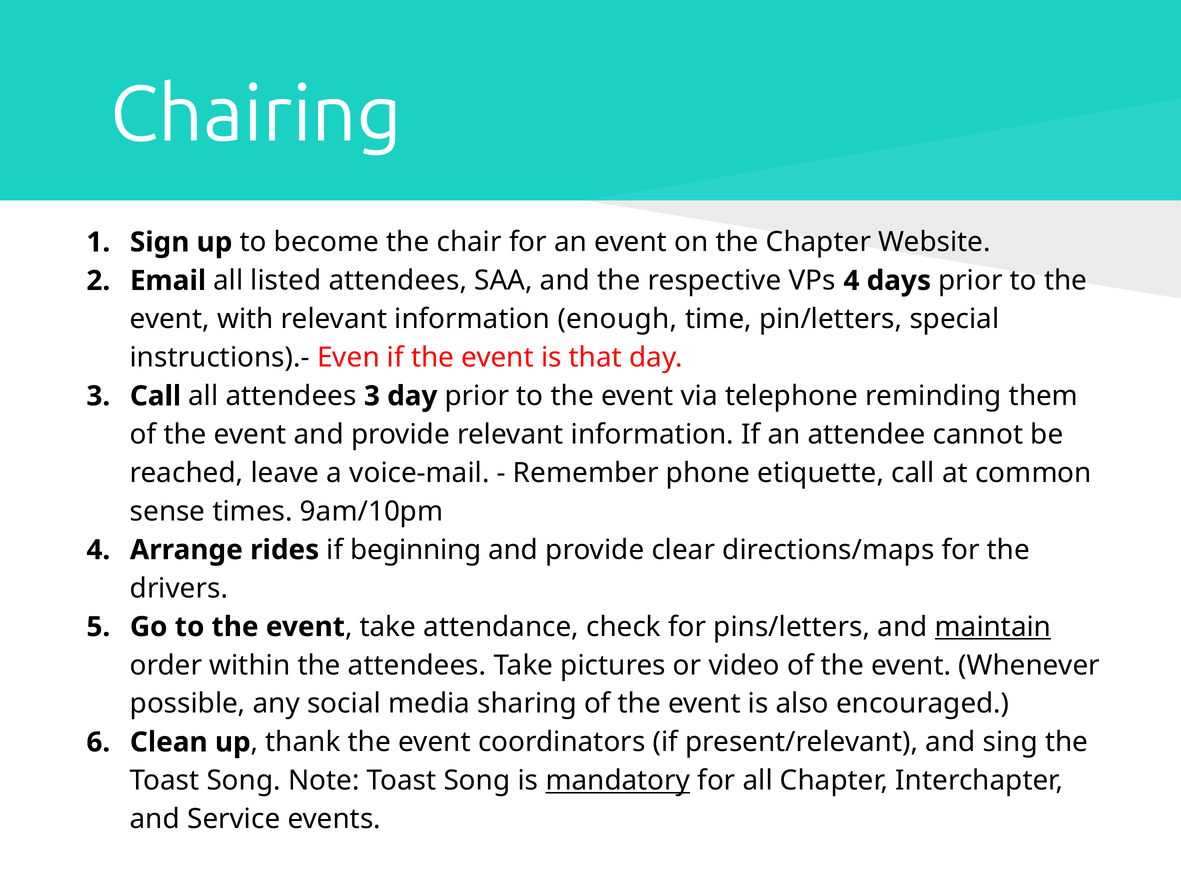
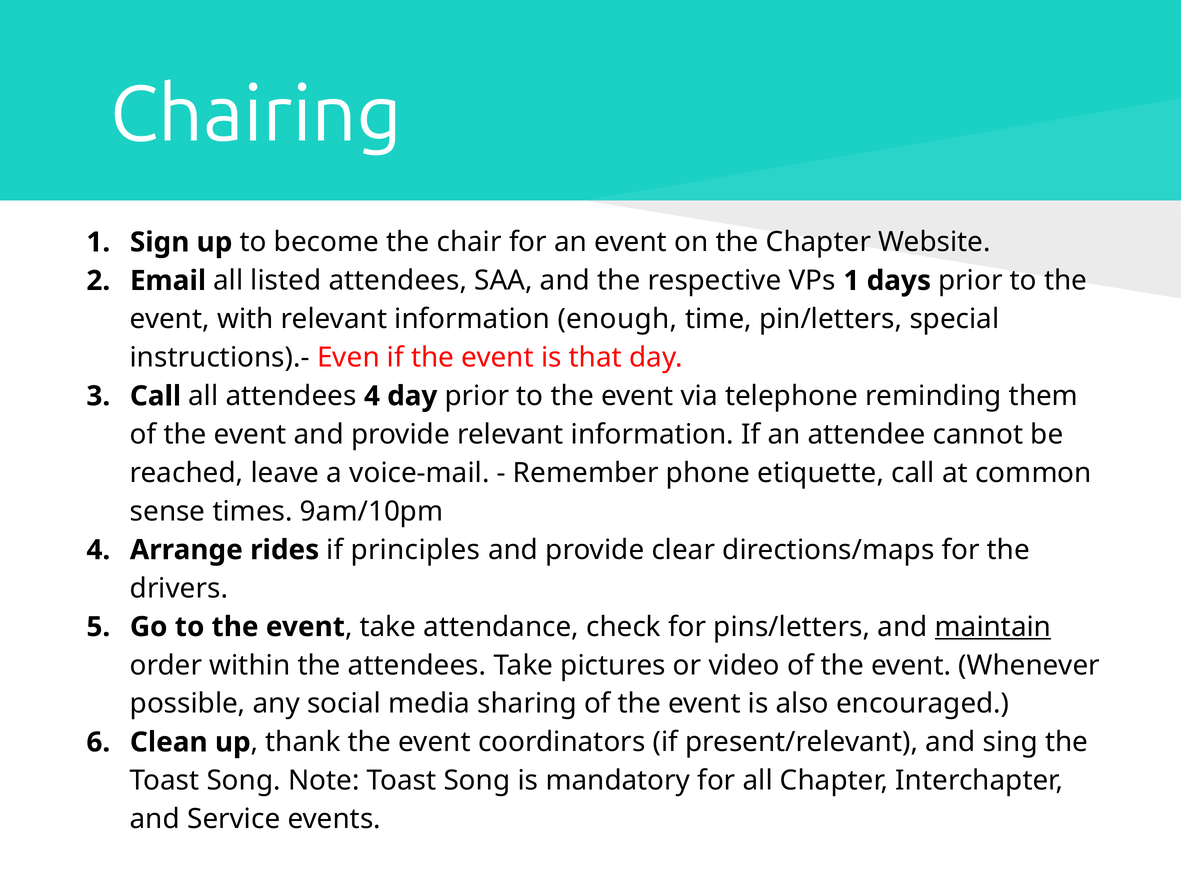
VPs 4: 4 -> 1
attendees 3: 3 -> 4
beginning: beginning -> principles
mandatory underline: present -> none
